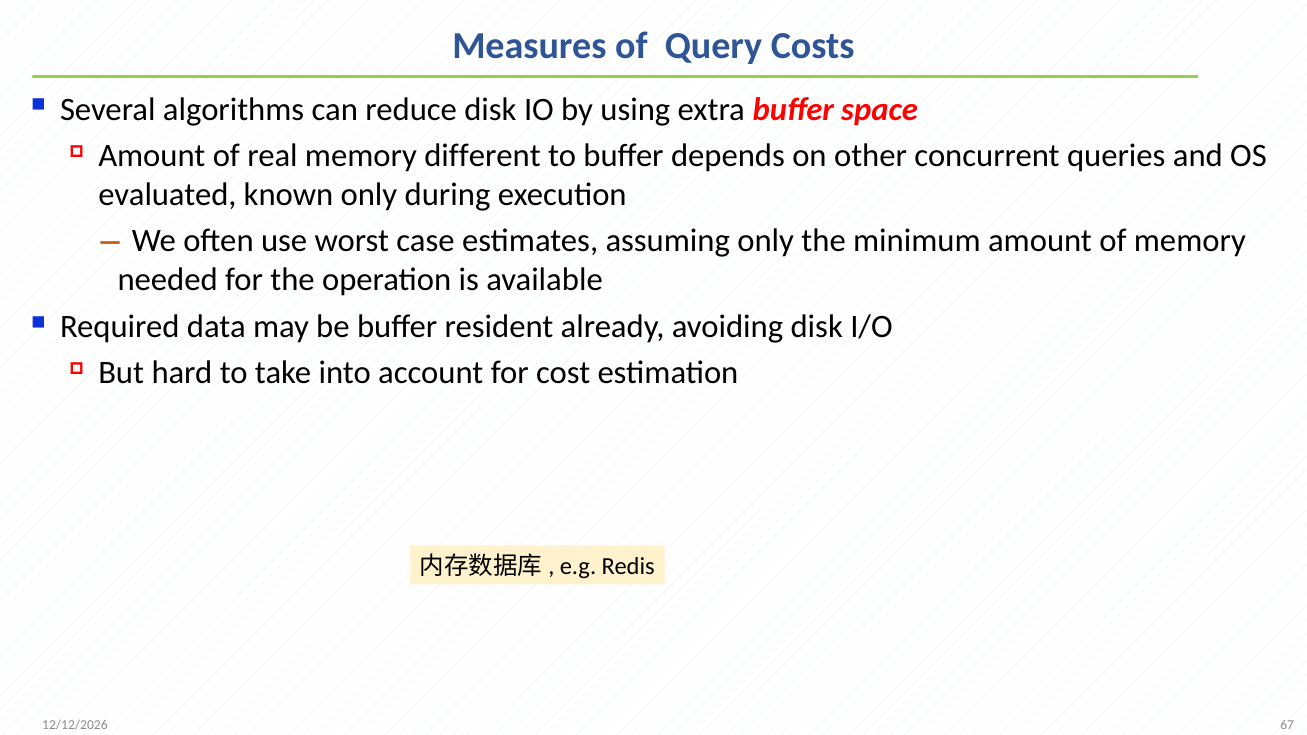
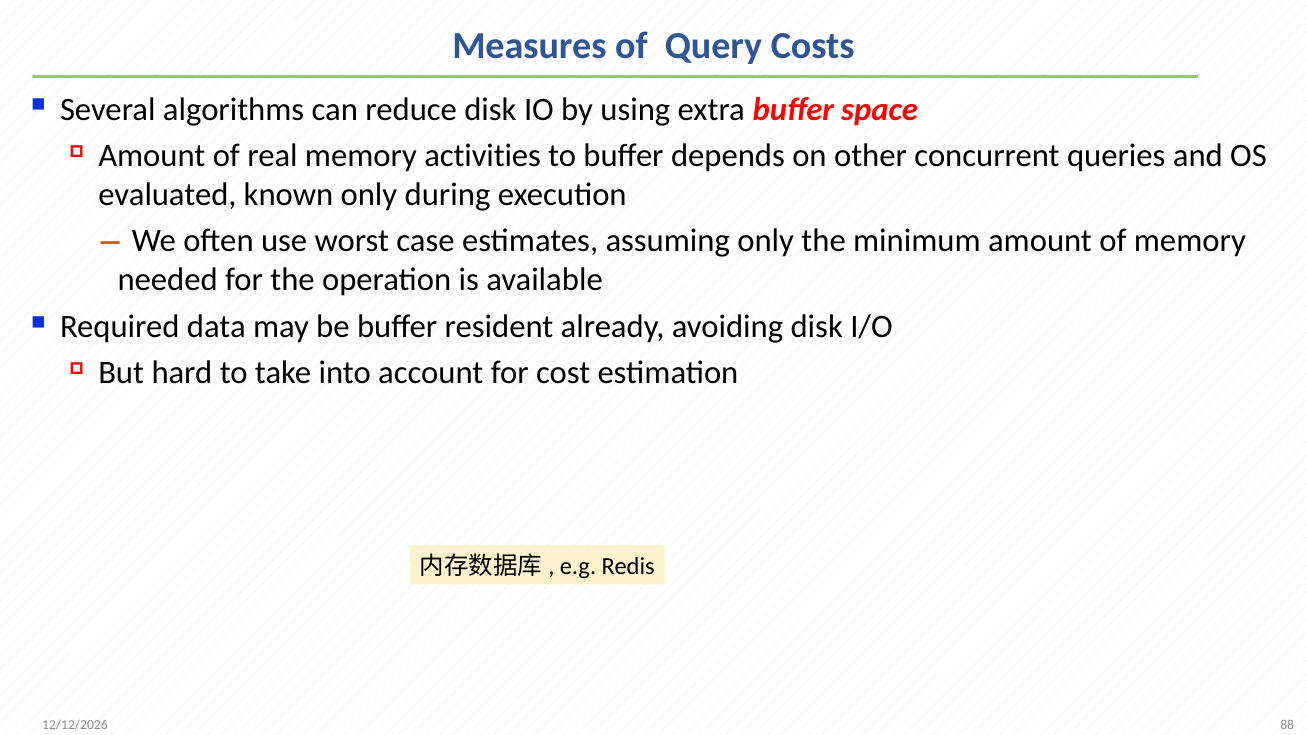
different: different -> activities
67: 67 -> 88
